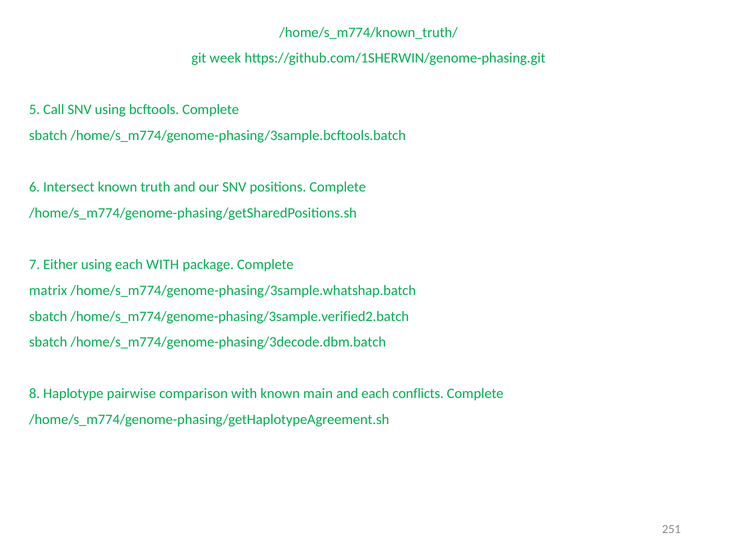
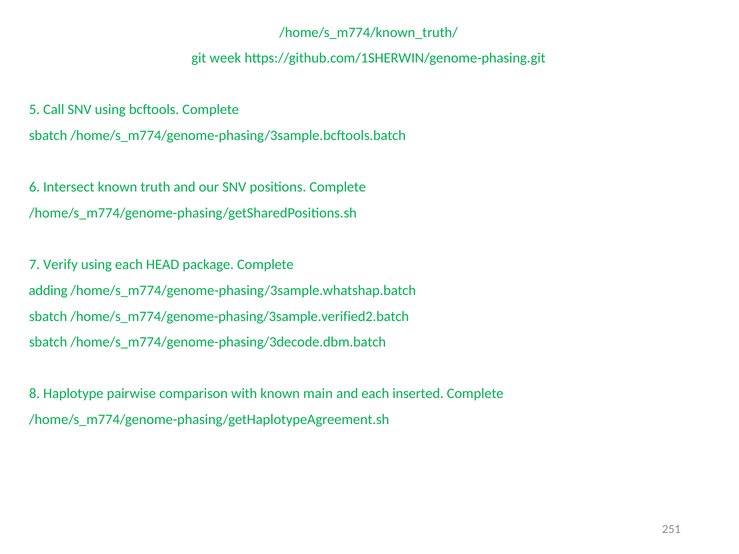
Either: Either -> Verify
each WITH: WITH -> HEAD
matrix: matrix -> adding
conflicts: conflicts -> inserted
